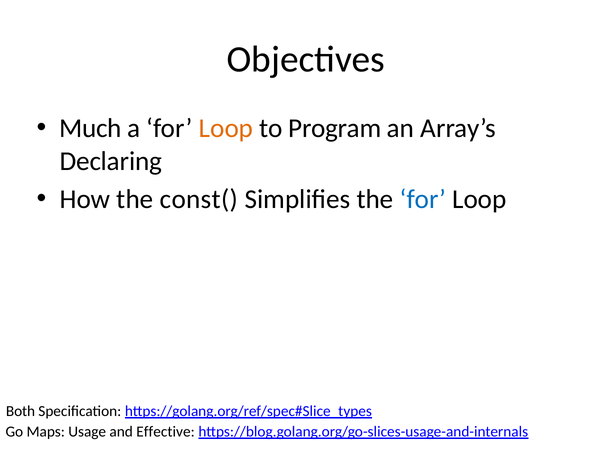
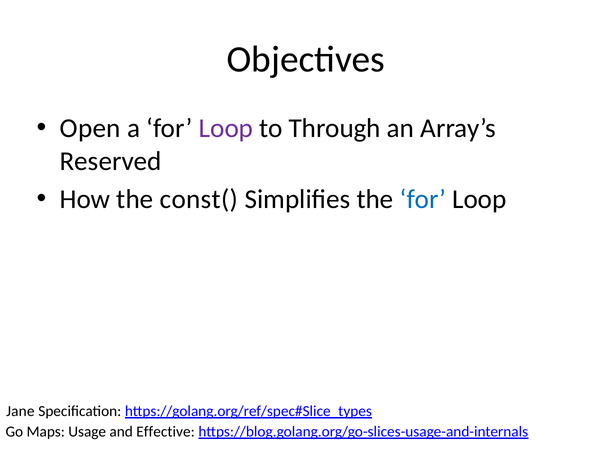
Much: Much -> Open
Loop at (226, 128) colour: orange -> purple
Program: Program -> Through
Declaring: Declaring -> Reserved
Both: Both -> Jane
